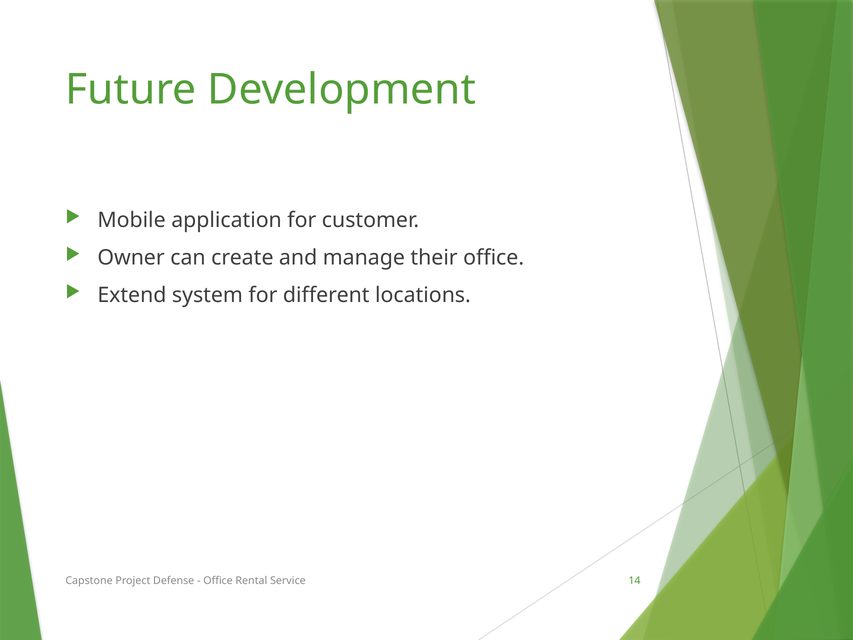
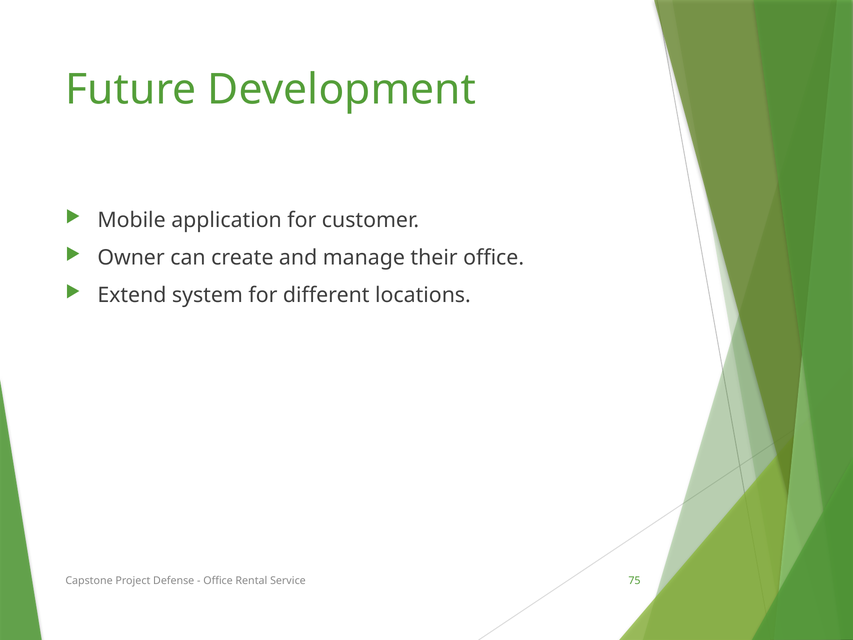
14: 14 -> 75
